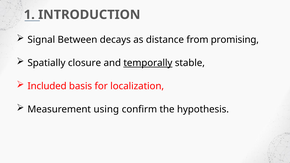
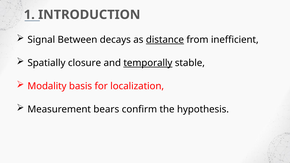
distance underline: none -> present
promising: promising -> inefficient
Included: Included -> Modality
using: using -> bears
